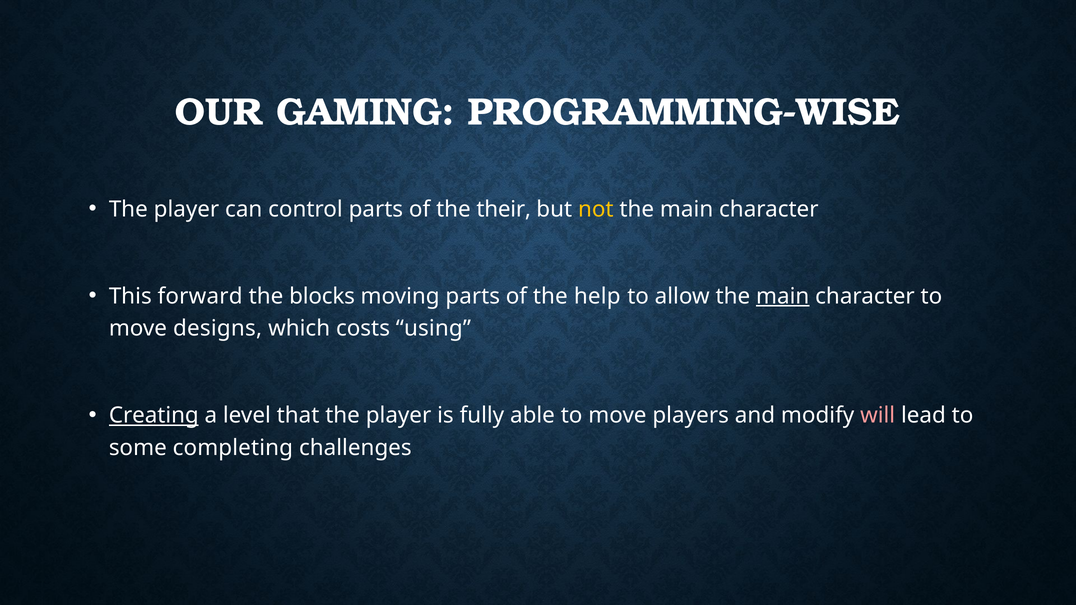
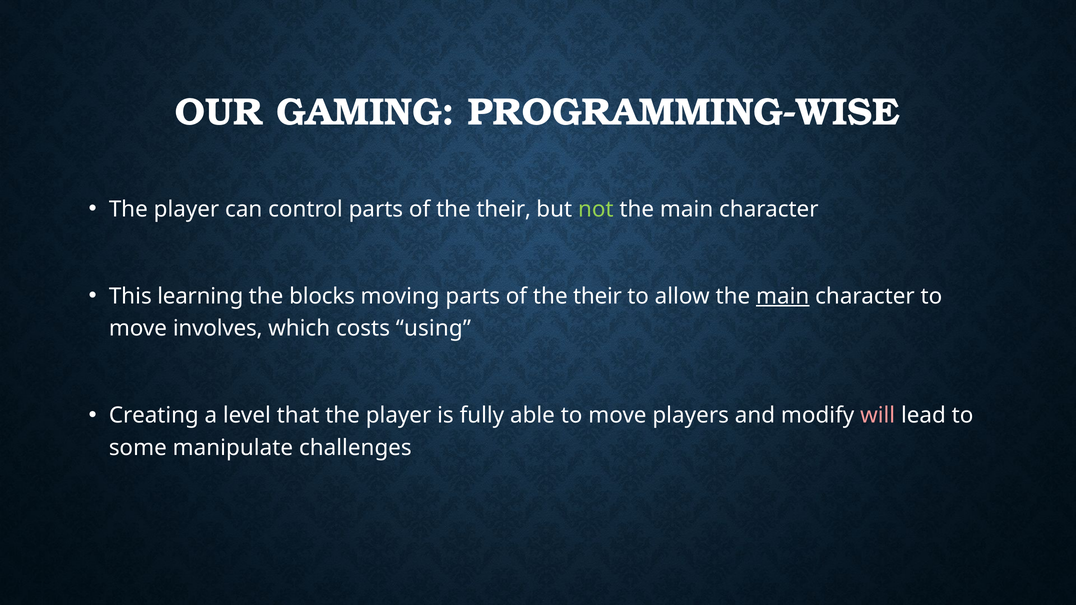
not colour: yellow -> light green
forward: forward -> learning
help at (597, 296): help -> their
designs: designs -> involves
Creating underline: present -> none
completing: completing -> manipulate
